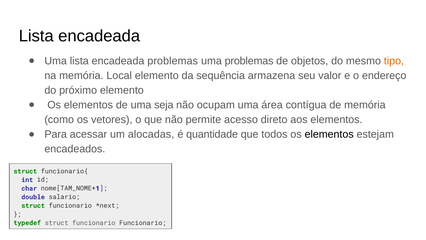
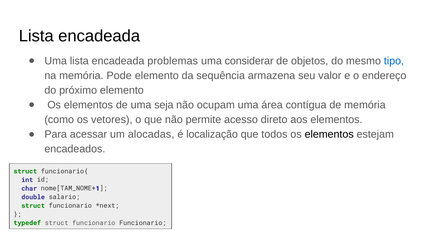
uma problemas: problemas -> considerar
tipo colour: orange -> blue
Local: Local -> Pode
quantidade: quantidade -> localização
